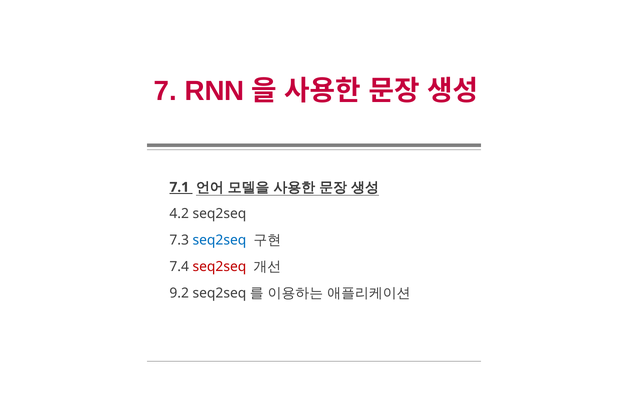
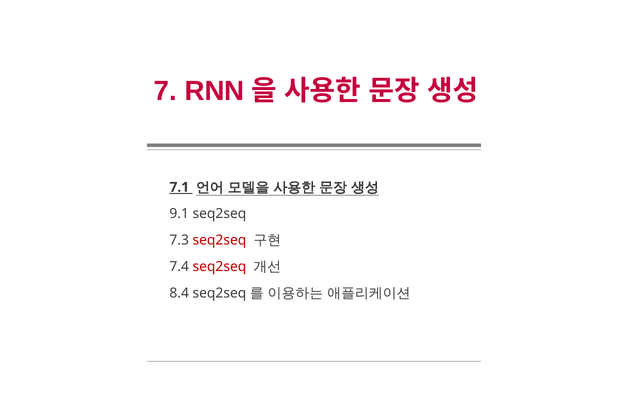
4.2: 4.2 -> 9.1
seq2seq at (219, 240) colour: blue -> red
9.2: 9.2 -> 8.4
